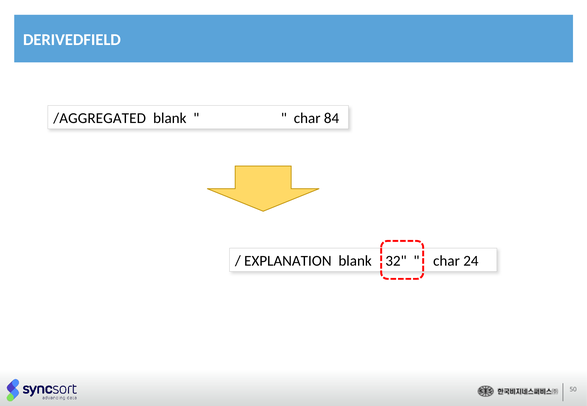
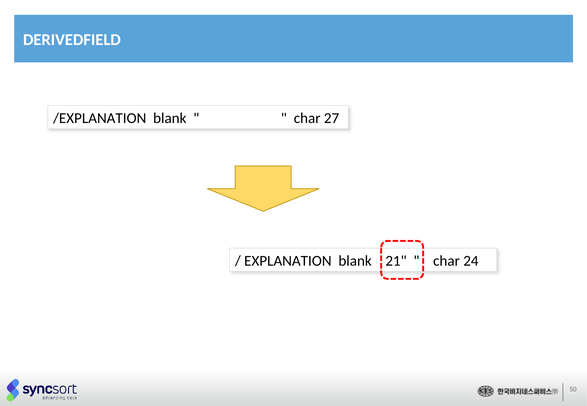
/AGGREGATED: /AGGREGATED -> /EXPLANATION
84: 84 -> 27
32: 32 -> 21
